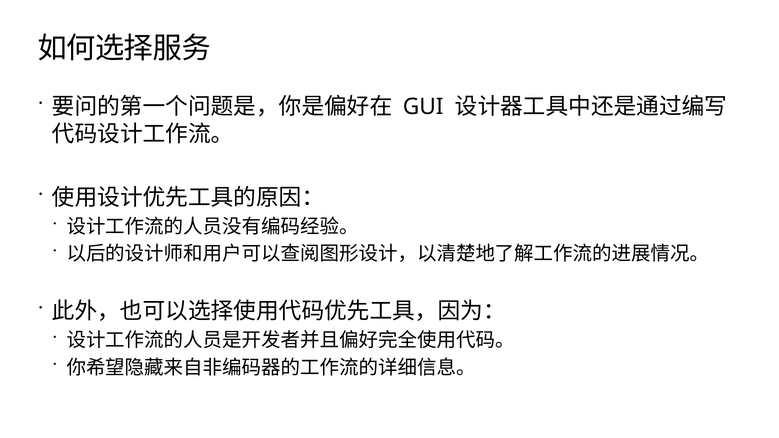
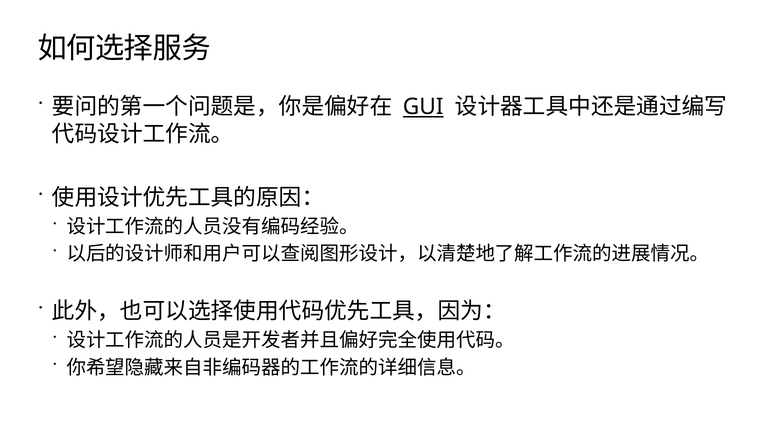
GUI underline: none -> present
